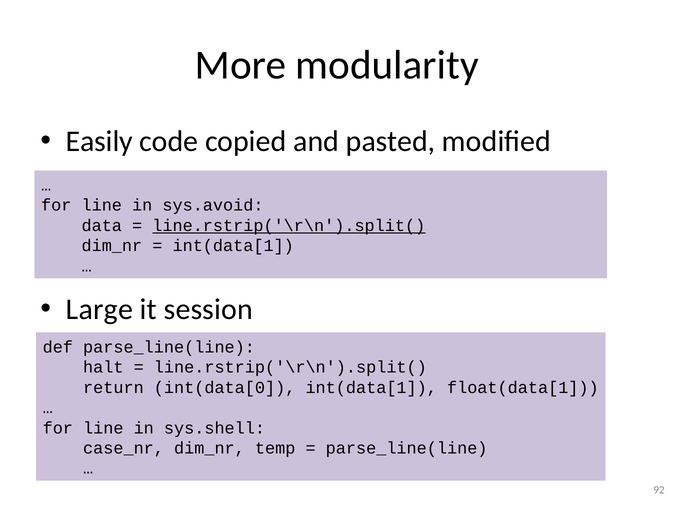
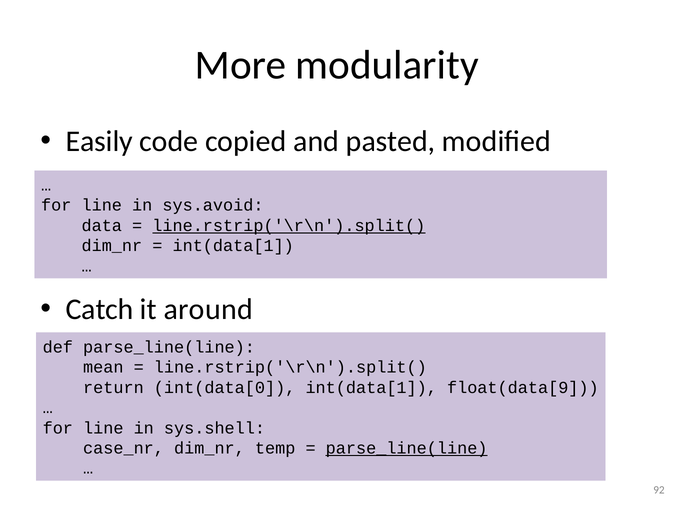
Large: Large -> Catch
session: session -> around
halt: halt -> mean
float(data[1: float(data[1 -> float(data[9
parse_line(line at (407, 448) underline: none -> present
